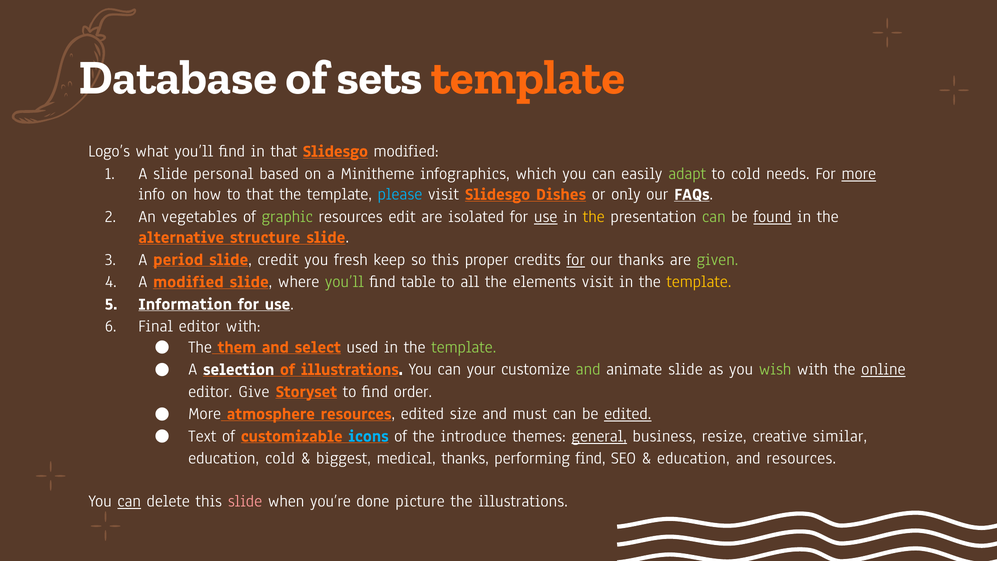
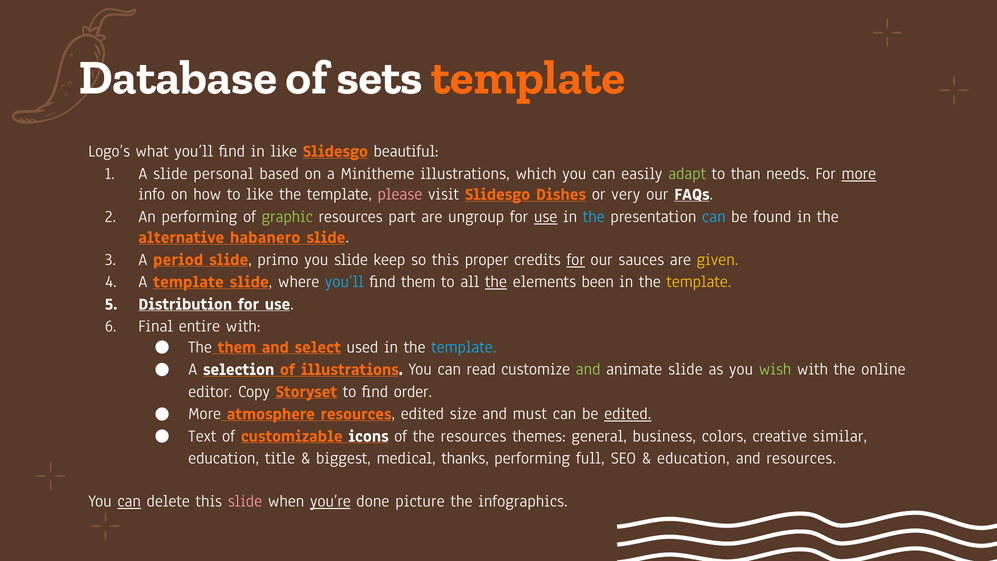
in that: that -> like
Slidesgo modified: modified -> beautiful
Minitheme infographics: infographics -> illustrations
to cold: cold -> than
to that: that -> like
please colour: light blue -> pink
only: only -> very
An vegetables: vegetables -> performing
edit: edit -> part
isolated: isolated -> ungroup
the at (594, 216) colour: yellow -> light blue
can at (714, 216) colour: light green -> light blue
found underline: present -> none
structure: structure -> habanero
credit: credit -> primo
you fresh: fresh -> slide
our thanks: thanks -> sauces
given colour: light green -> yellow
A modified: modified -> template
you’ll at (344, 282) colour: light green -> light blue
find table: table -> them
the at (496, 282) underline: none -> present
elements visit: visit -> been
Information: Information -> Distribution
Final editor: editor -> entire
template at (464, 347) colour: light green -> light blue
your: your -> read
online underline: present -> none
Give: Give -> Copy
icons colour: light blue -> white
the introduce: introduce -> resources
general underline: present -> none
resize: resize -> colors
education cold: cold -> title
performing find: find -> full
you’re underline: none -> present
the illustrations: illustrations -> infographics
